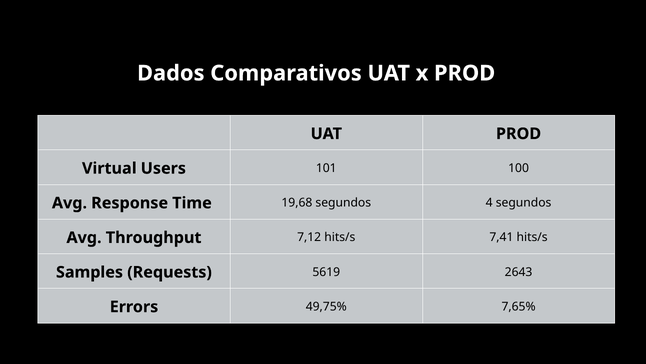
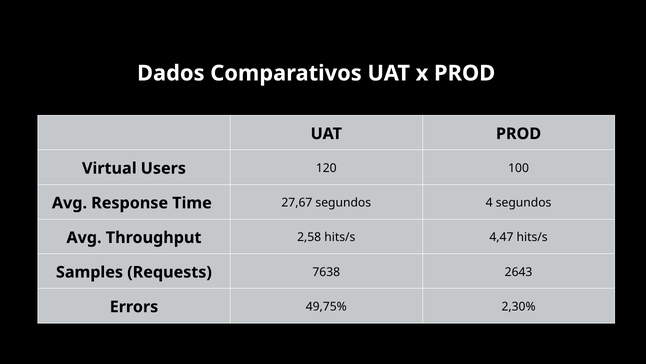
101: 101 -> 120
19,68: 19,68 -> 27,67
7,12: 7,12 -> 2,58
7,41: 7,41 -> 4,47
5619: 5619 -> 7638
7,65%: 7,65% -> 2,30%
